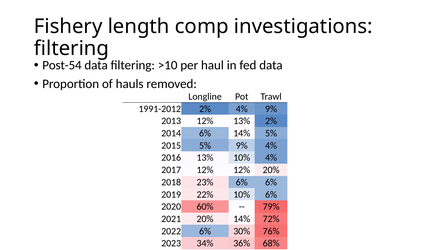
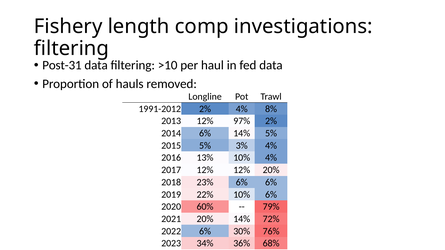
Post-54: Post-54 -> Post-31
4% 9%: 9% -> 8%
12% 13%: 13% -> 97%
5% 9%: 9% -> 3%
